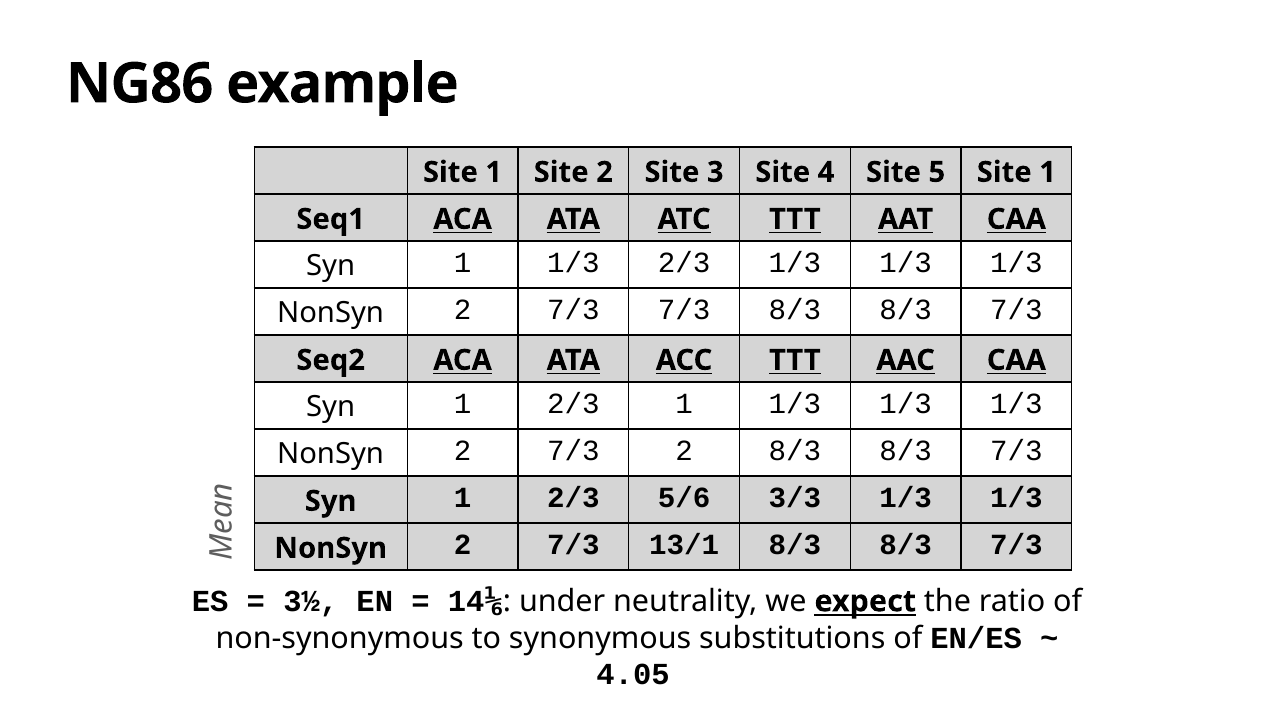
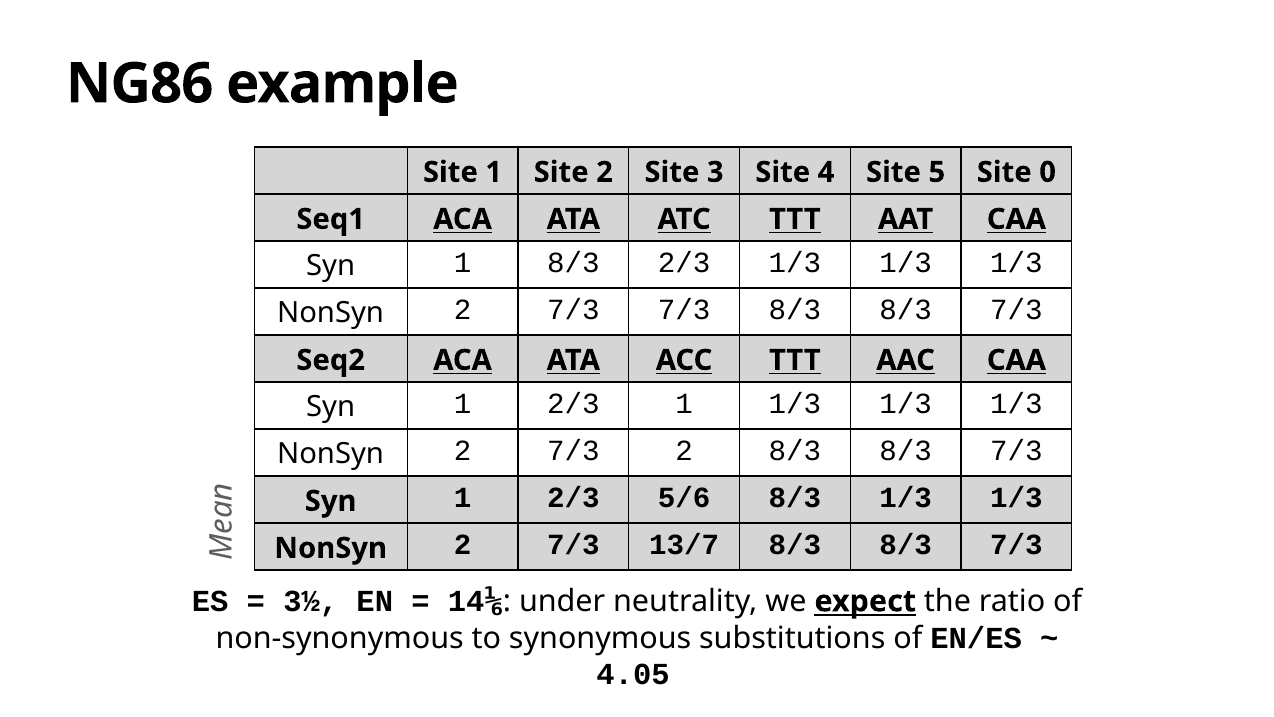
5 Site 1: 1 -> 0
Syn 1 1/3: 1/3 -> 8/3
5/6 3/3: 3/3 -> 8/3
13/1: 13/1 -> 13/7
